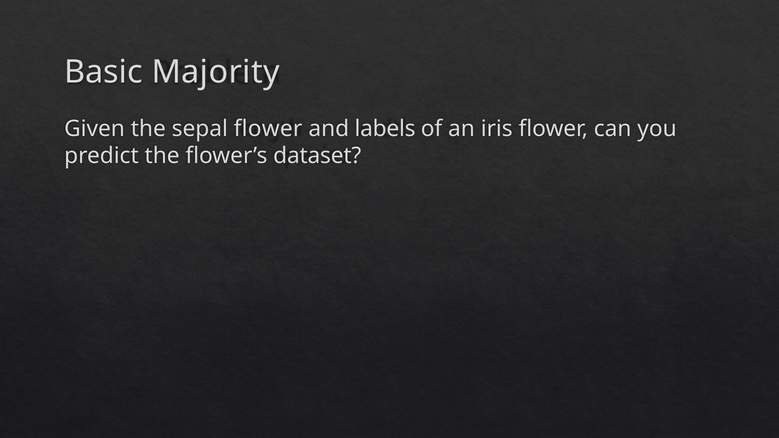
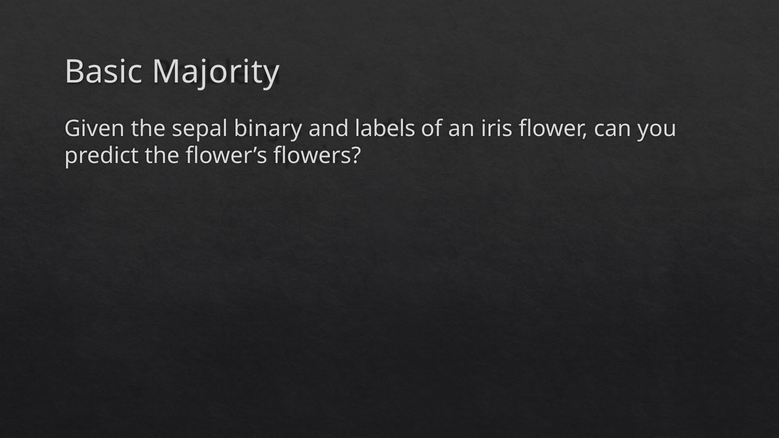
sepal flower: flower -> binary
dataset: dataset -> flowers
